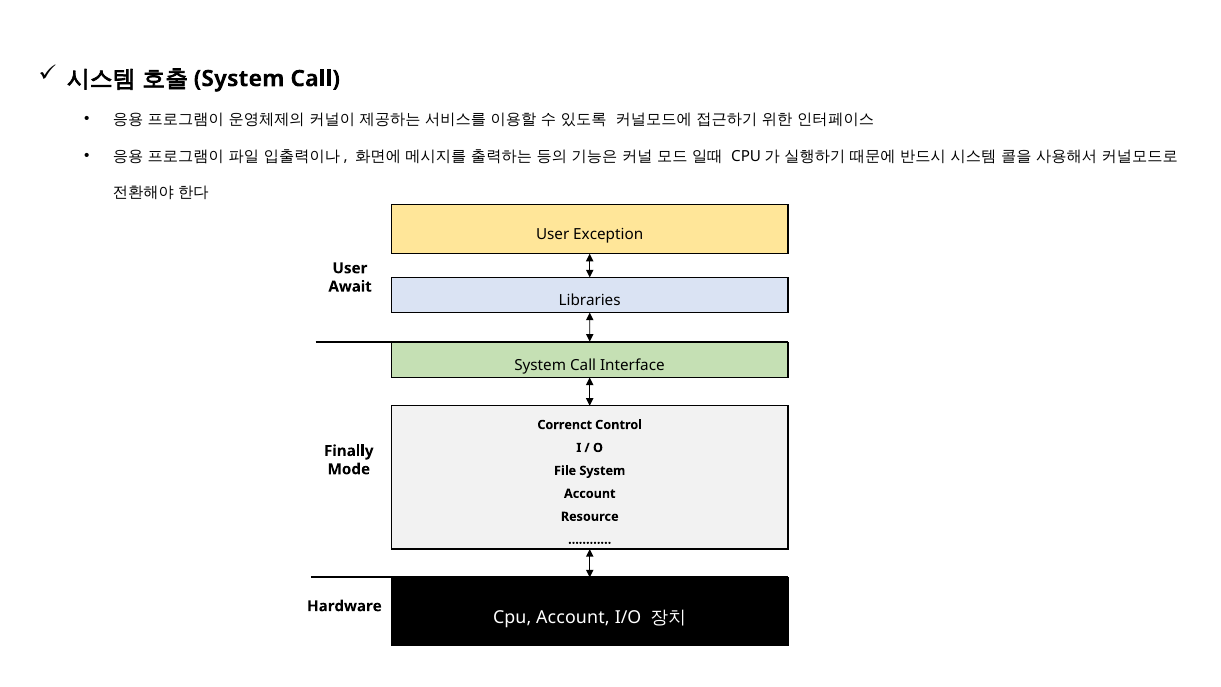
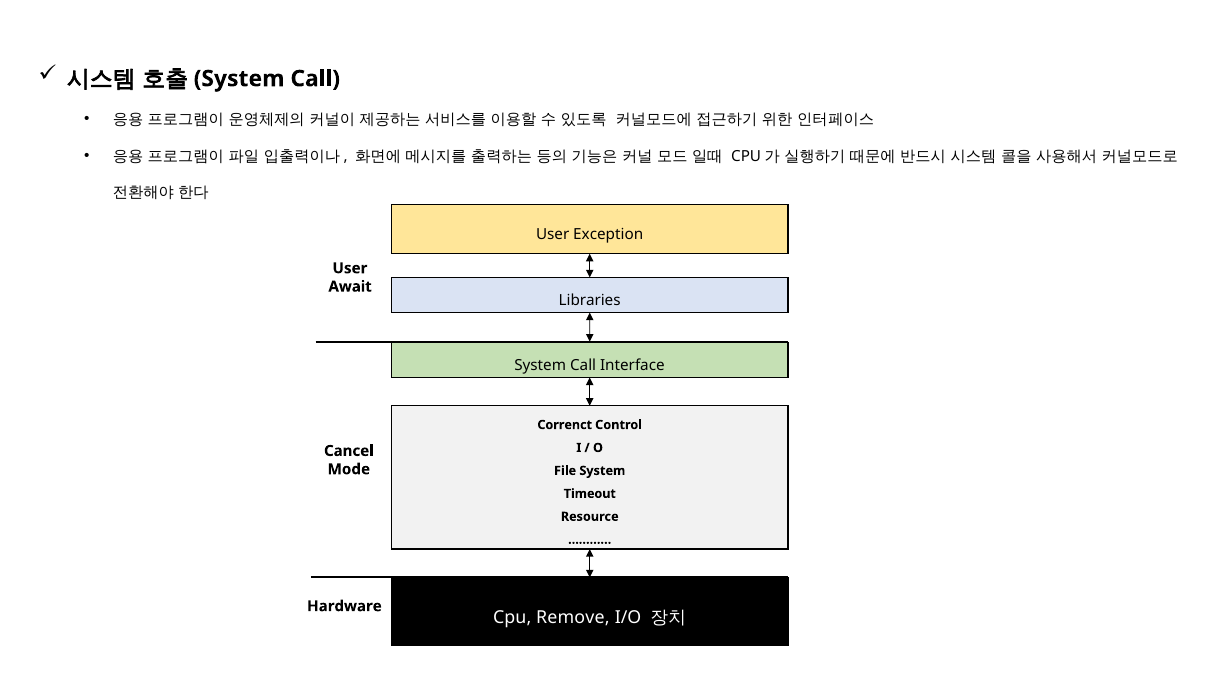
Finally: Finally -> Cancel
Account at (590, 494): Account -> Timeout
Cpu Account: Account -> Remove
